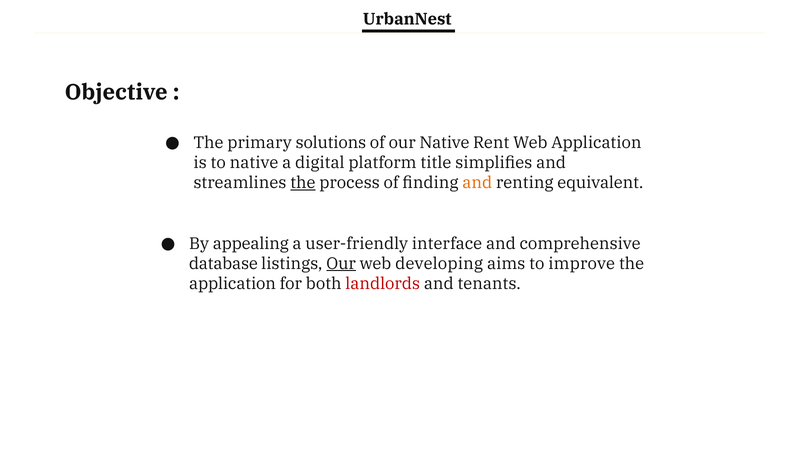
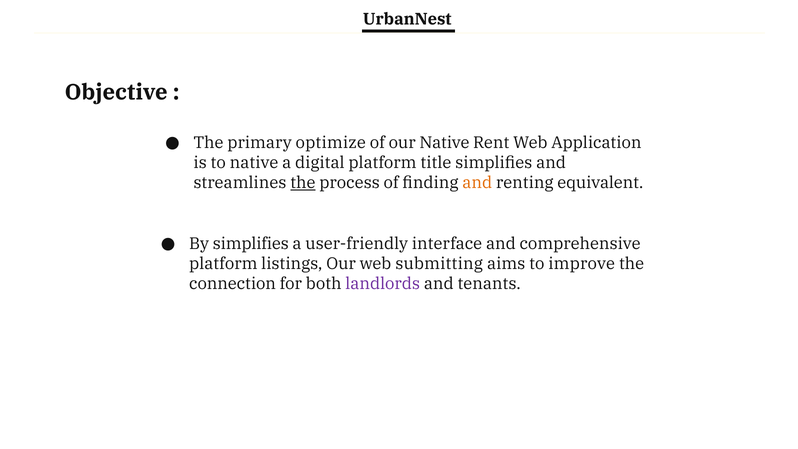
solutions: solutions -> optimize
By appealing: appealing -> simplifies
database at (223, 264): database -> platform
Our at (341, 264) underline: present -> none
developing: developing -> submitting
application at (233, 283): application -> connection
landlords colour: red -> purple
